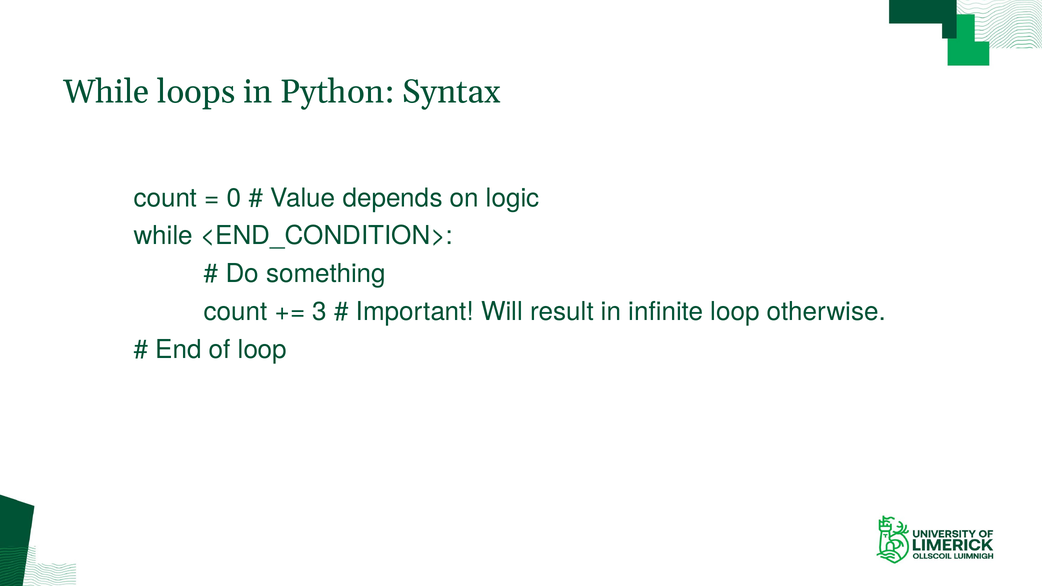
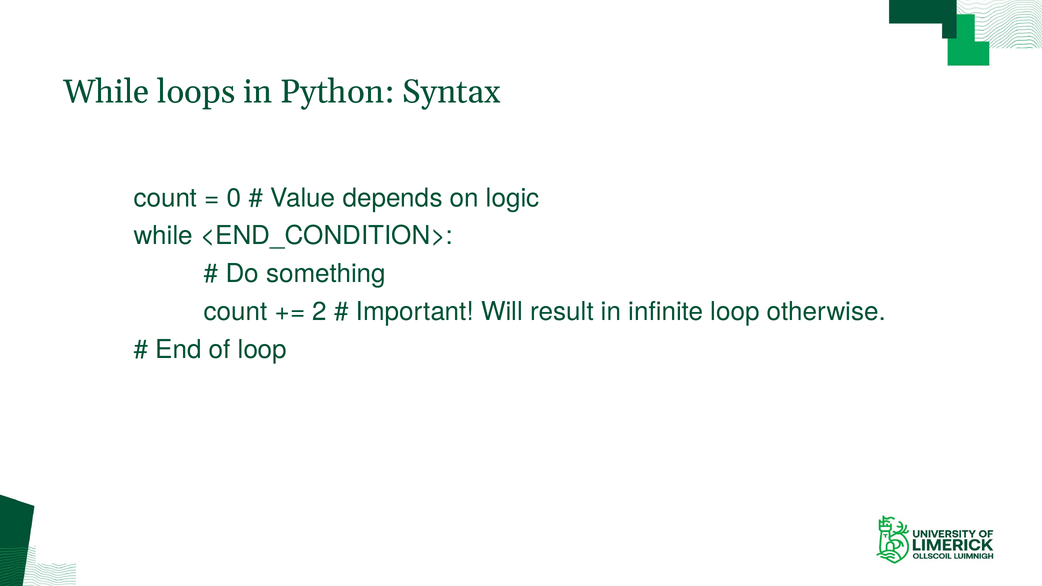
3: 3 -> 2
